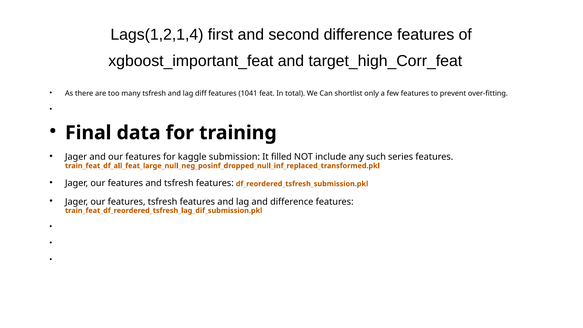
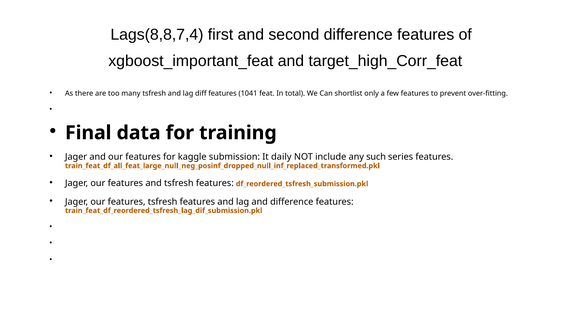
Lags(1,2,1,4: Lags(1,2,1,4 -> Lags(8,8,7,4
filled: filled -> daily
